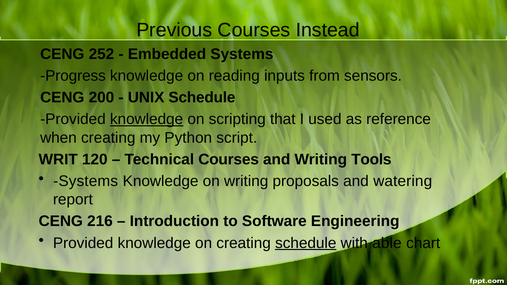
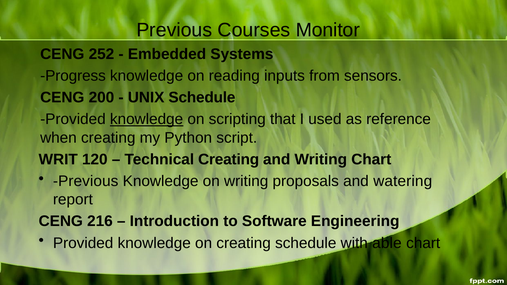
Instead: Instead -> Monitor
Technical Courses: Courses -> Creating
Writing Tools: Tools -> Chart
Systems at (86, 181): Systems -> Previous
schedule at (306, 243) underline: present -> none
